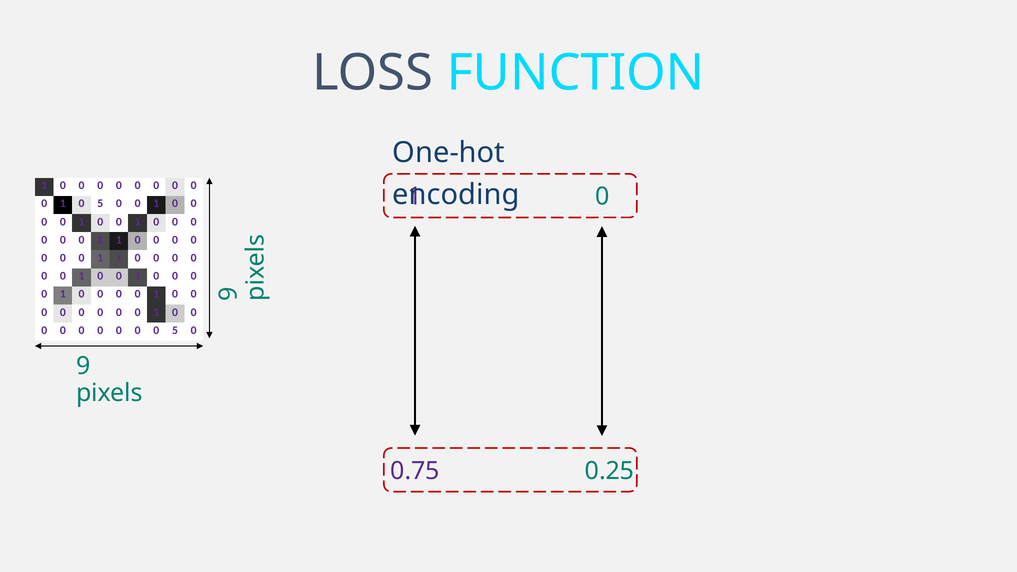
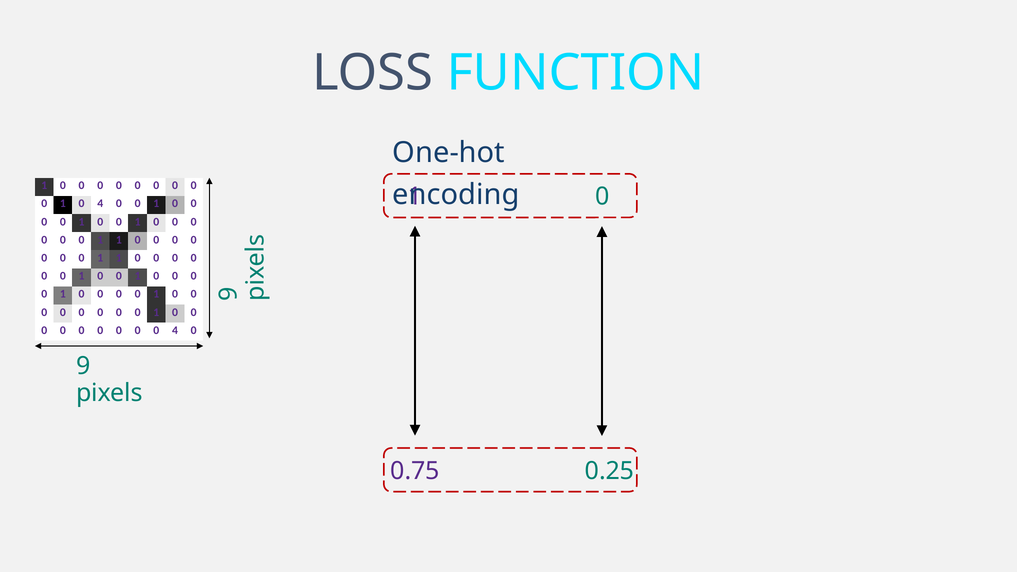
1 0 5: 5 -> 4
0 0 5: 5 -> 4
